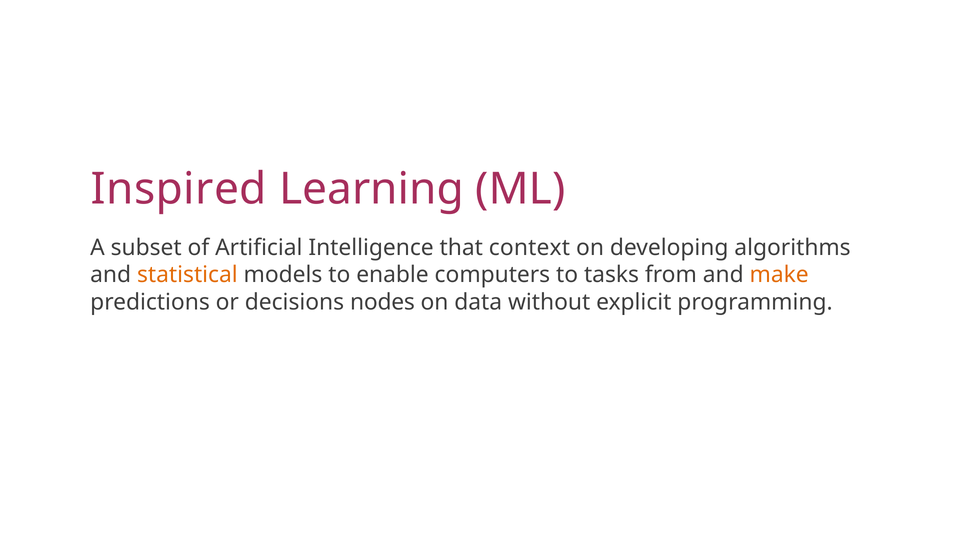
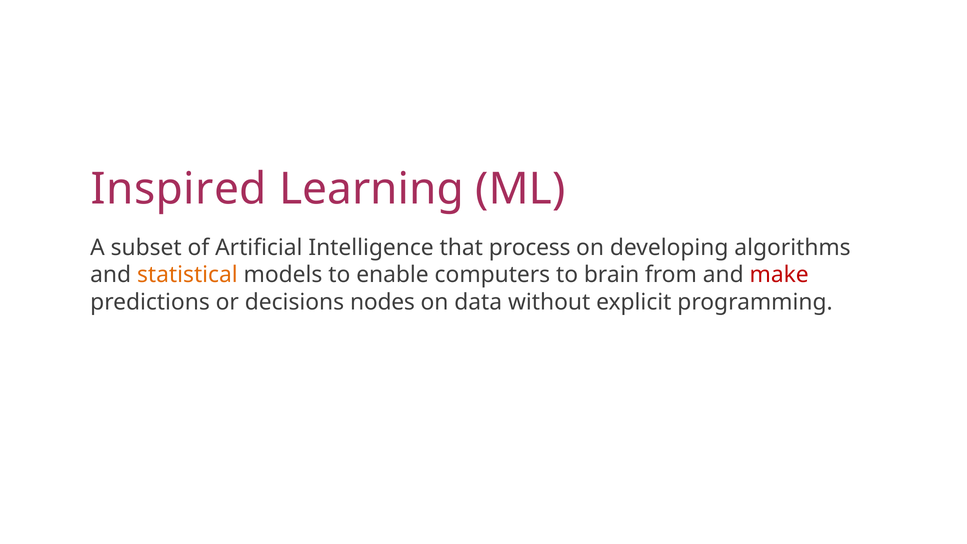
context: context -> process
tasks: tasks -> brain
make colour: orange -> red
